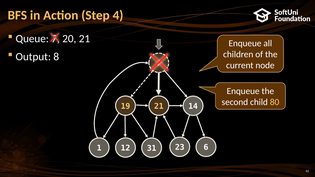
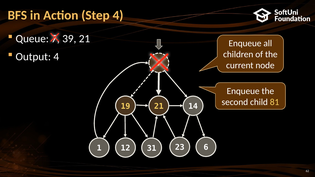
20: 20 -> 39
Output 8: 8 -> 4
80: 80 -> 81
